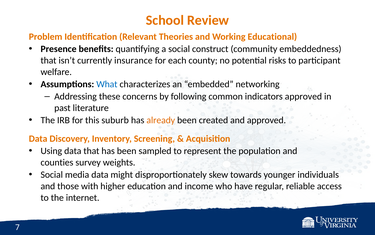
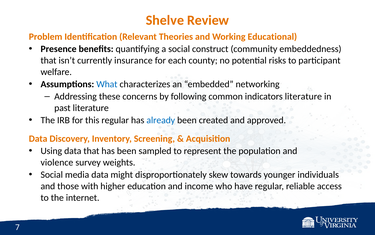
School: School -> Shelve
indicators approved: approved -> literature
this suburb: suburb -> regular
already colour: orange -> blue
counties: counties -> violence
